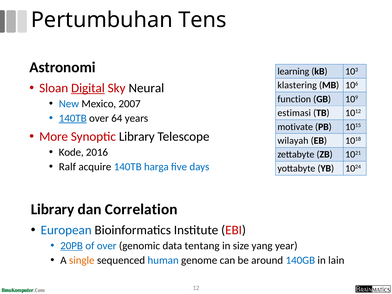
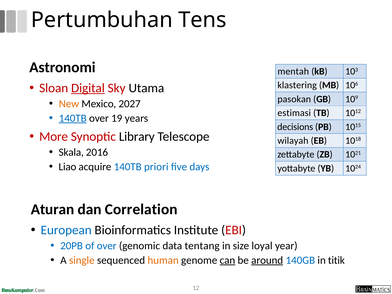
learning: learning -> mentah
Neural: Neural -> Utama
function: function -> pasokan
New colour: blue -> orange
2007: 2007 -> 2027
64: 64 -> 19
motivate: motivate -> decisions
Kode: Kode -> Skala
Ralf: Ralf -> Liao
harga: harga -> priori
Library at (53, 209): Library -> Aturan
20PB underline: present -> none
yang: yang -> loyal
human colour: blue -> orange
can underline: none -> present
around underline: none -> present
lain: lain -> titik
